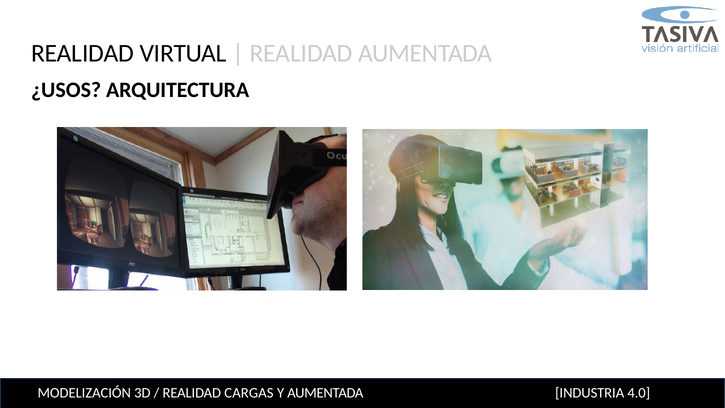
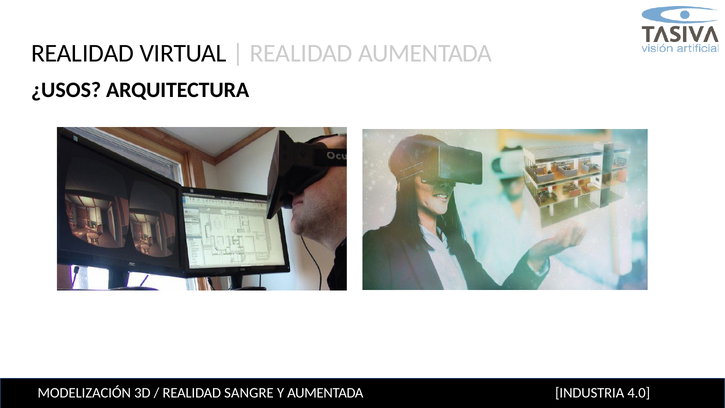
CARGAS: CARGAS -> SANGRE
